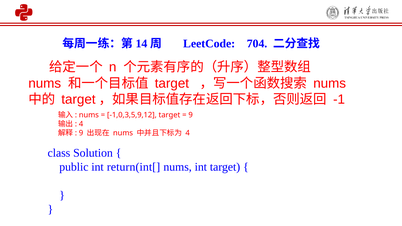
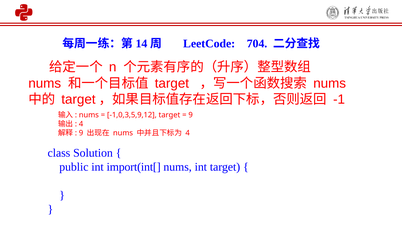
return(int[: return(int[ -> import(int[
